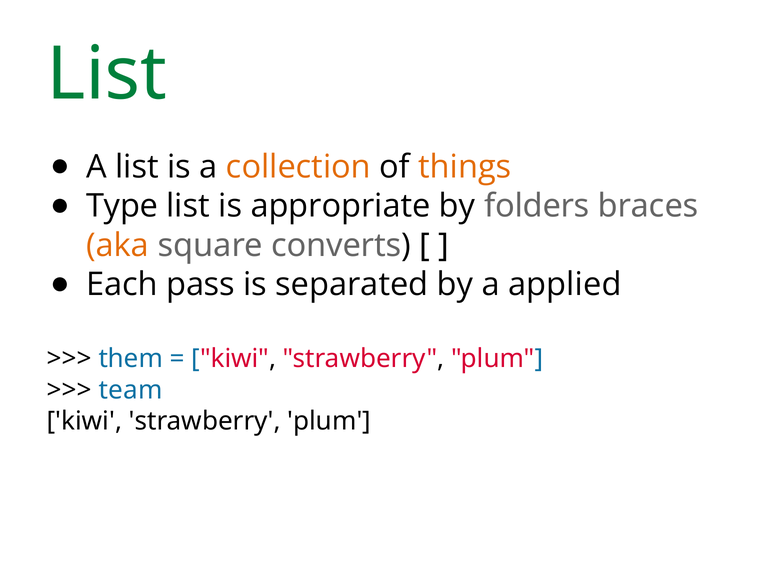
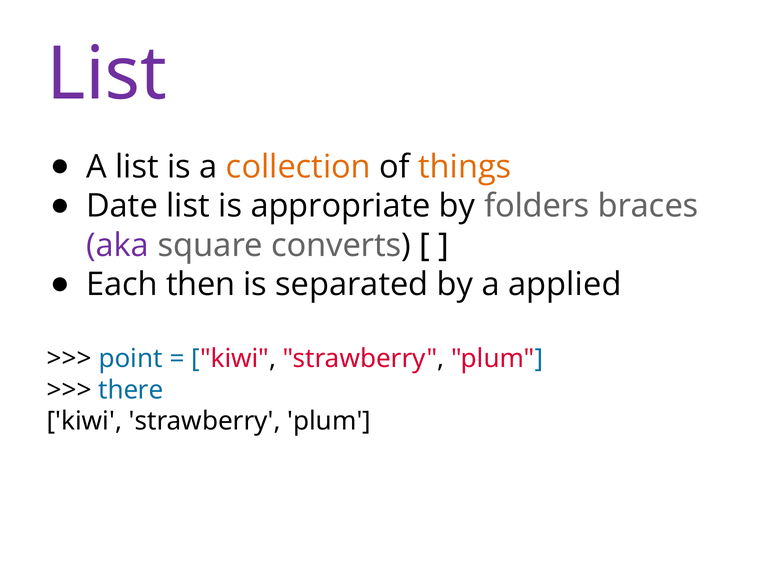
List at (107, 74) colour: green -> purple
Type: Type -> Date
aka colour: orange -> purple
pass: pass -> then
them: them -> point
team: team -> there
